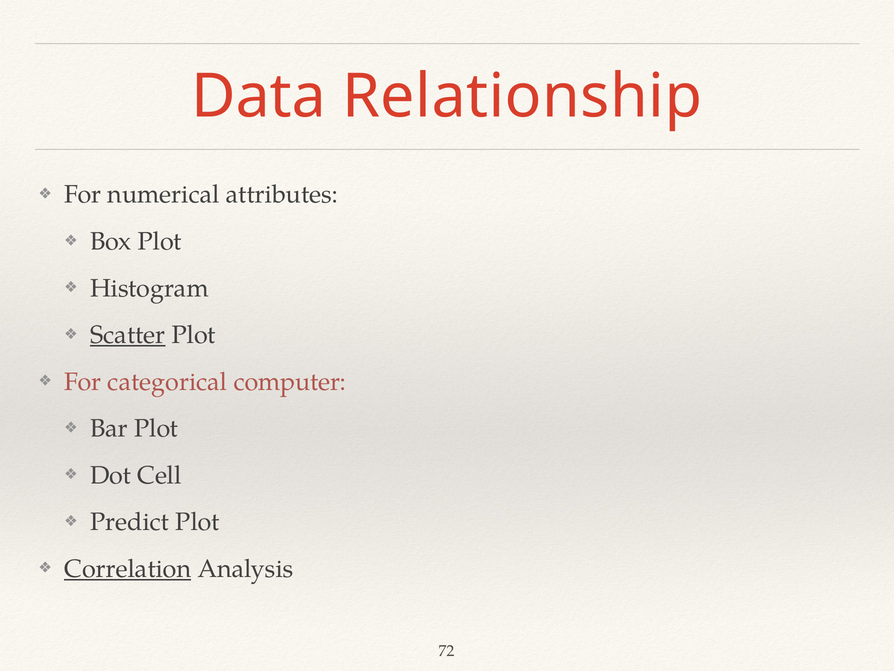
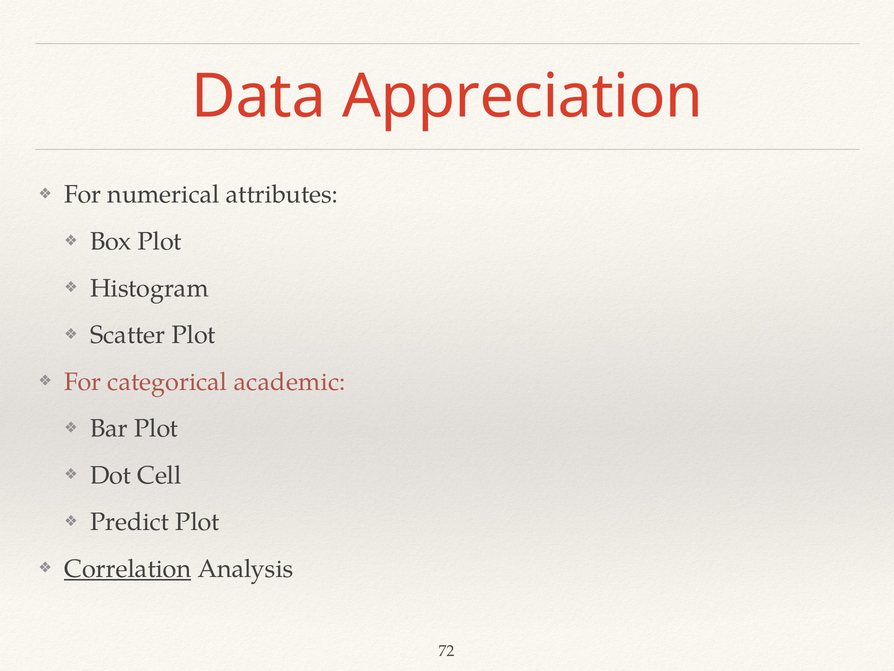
Relationship: Relationship -> Appreciation
Scatter underline: present -> none
computer: computer -> academic
